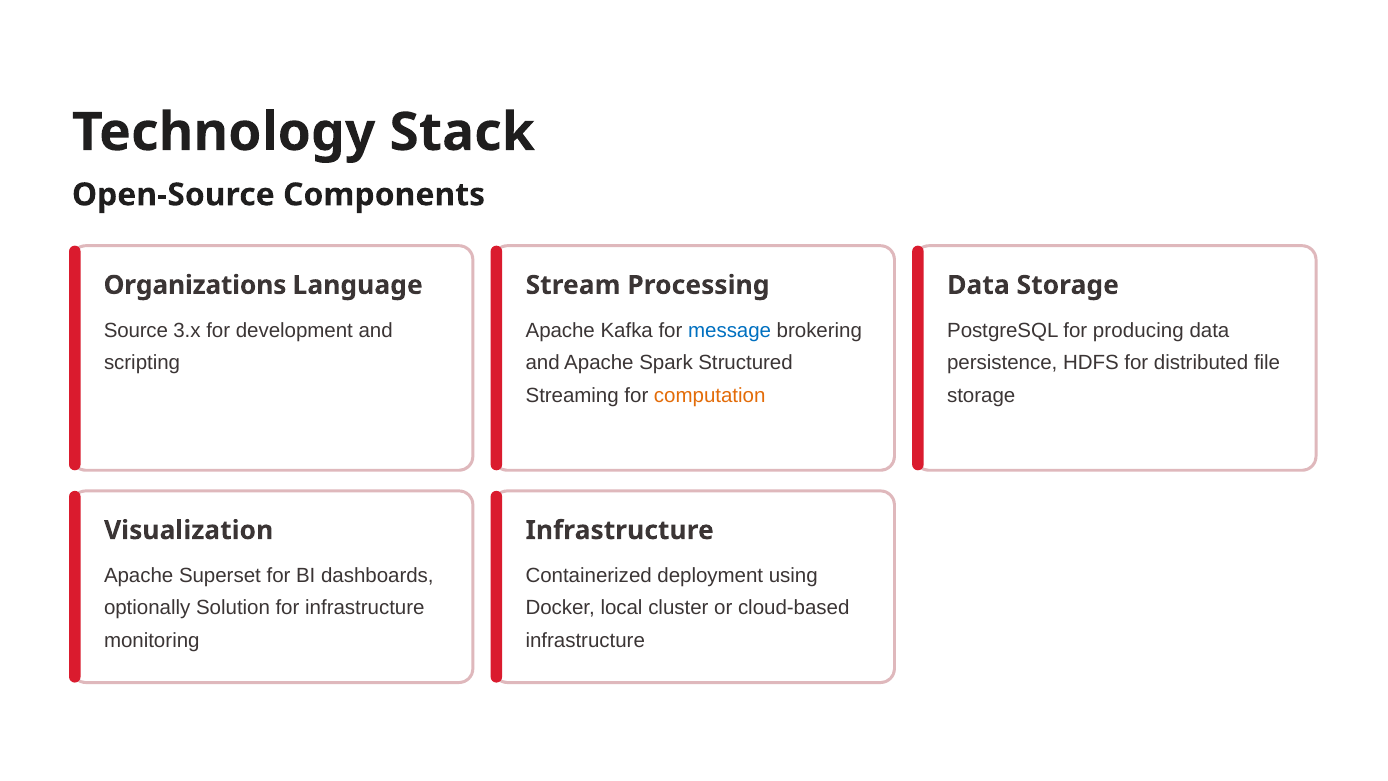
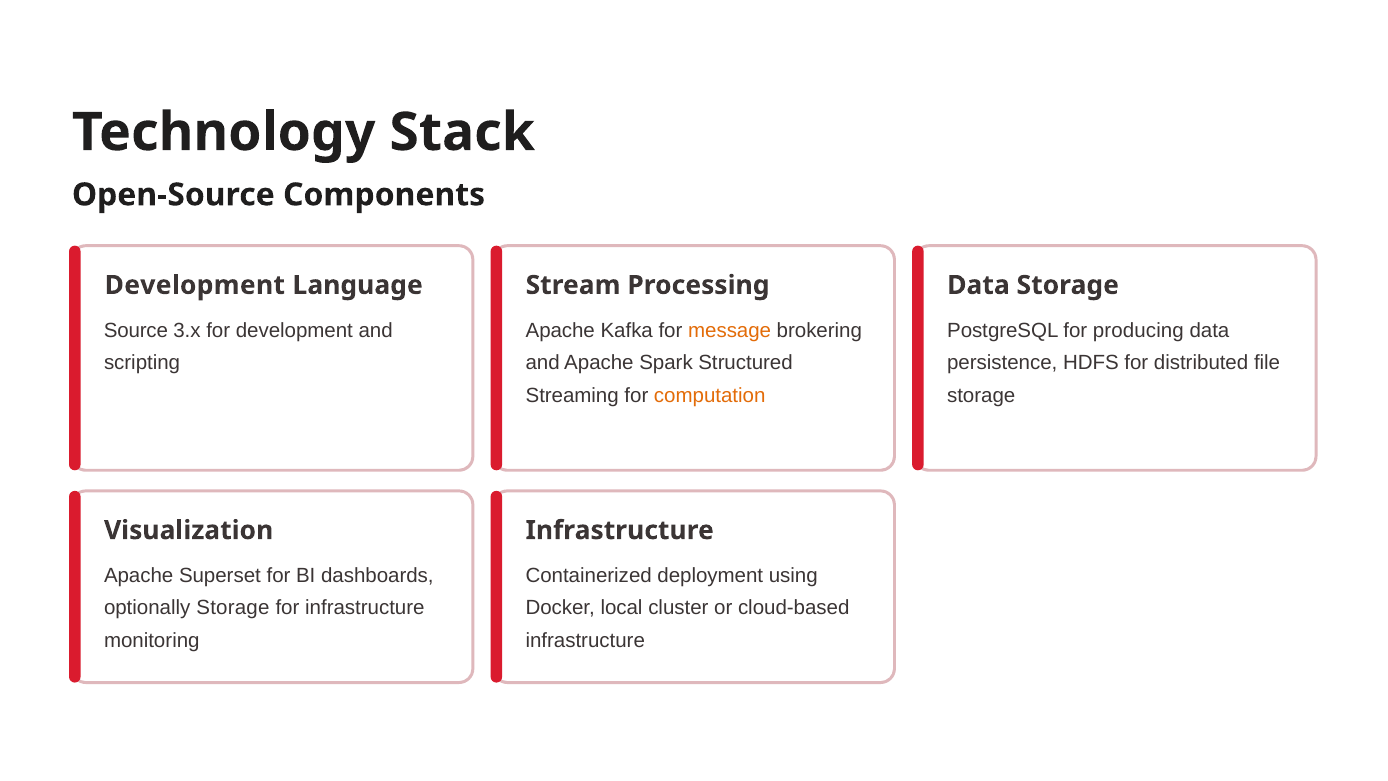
Organizations at (195, 285): Organizations -> Development
message colour: blue -> orange
optionally Solution: Solution -> Storage
